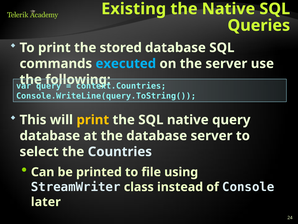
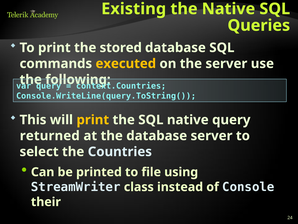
executed colour: light blue -> yellow
database at (50, 135): database -> returned
later: later -> their
